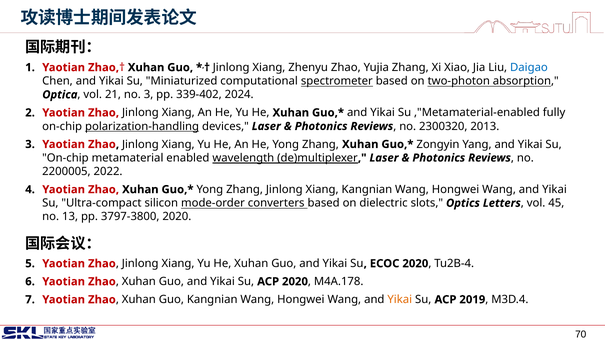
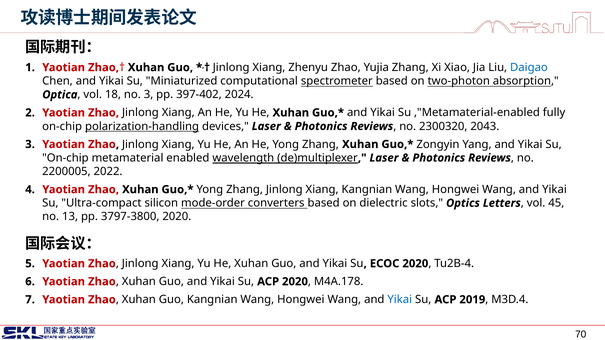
21: 21 -> 18
339-402: 339-402 -> 397-402
2013: 2013 -> 2043
Yikai at (400, 300) colour: orange -> blue
